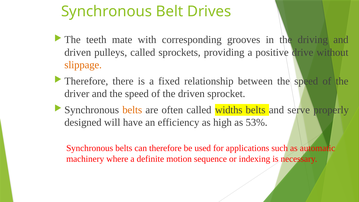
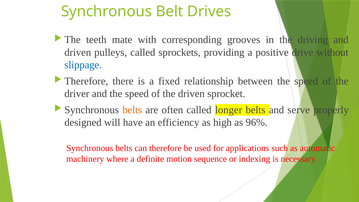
slippage colour: orange -> blue
widths: widths -> longer
53%: 53% -> 96%
